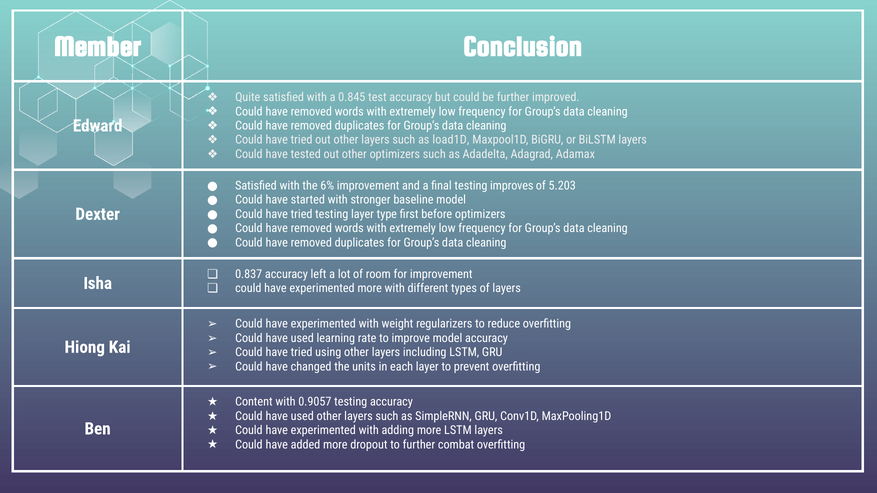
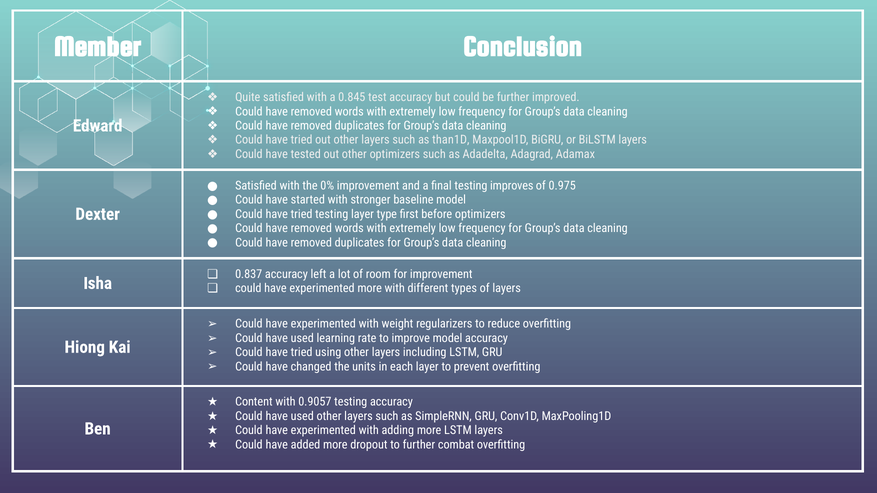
load1D: load1D -> than1D
6%: 6% -> 0%
5.203: 5.203 -> 0.975
